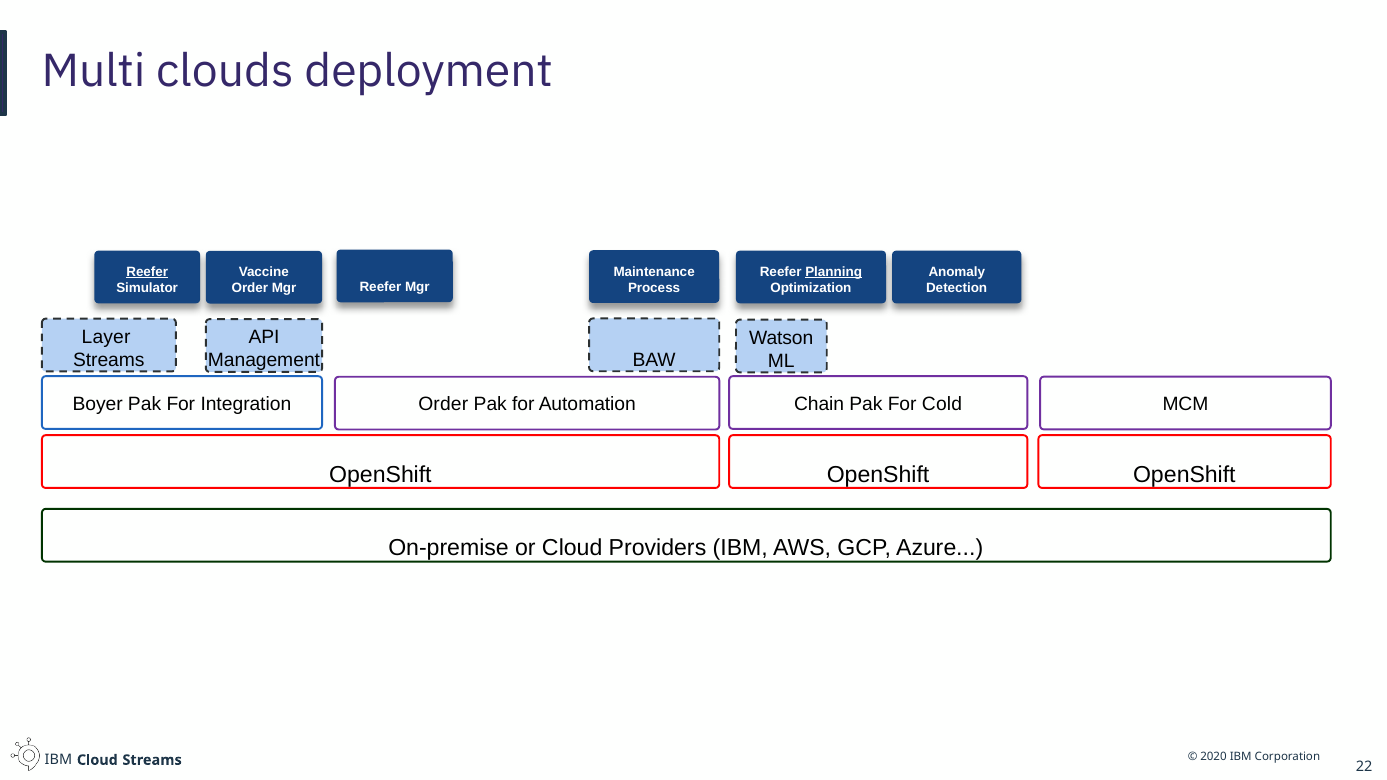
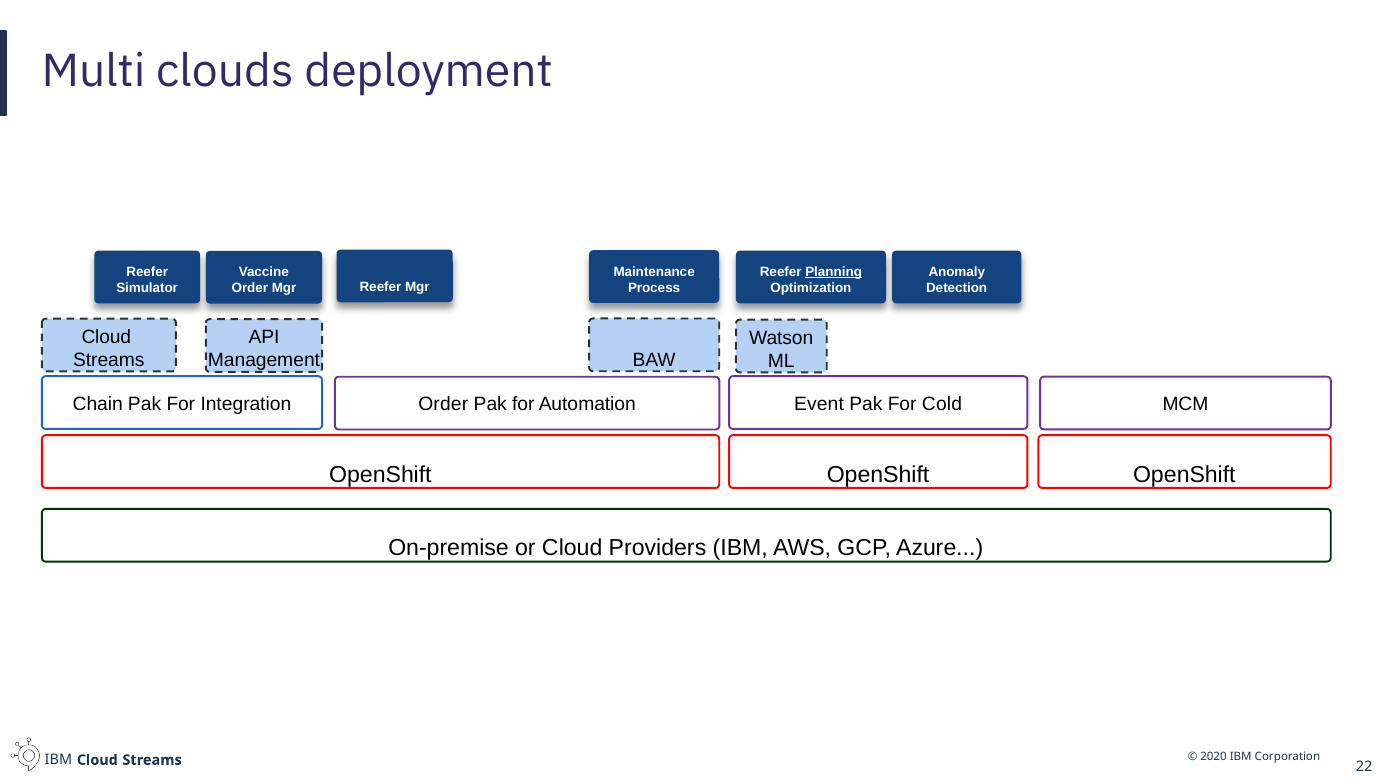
Reefer at (147, 272) underline: present -> none
Layer at (106, 337): Layer -> Cloud
Boyer: Boyer -> Chain
Chain: Chain -> Event
